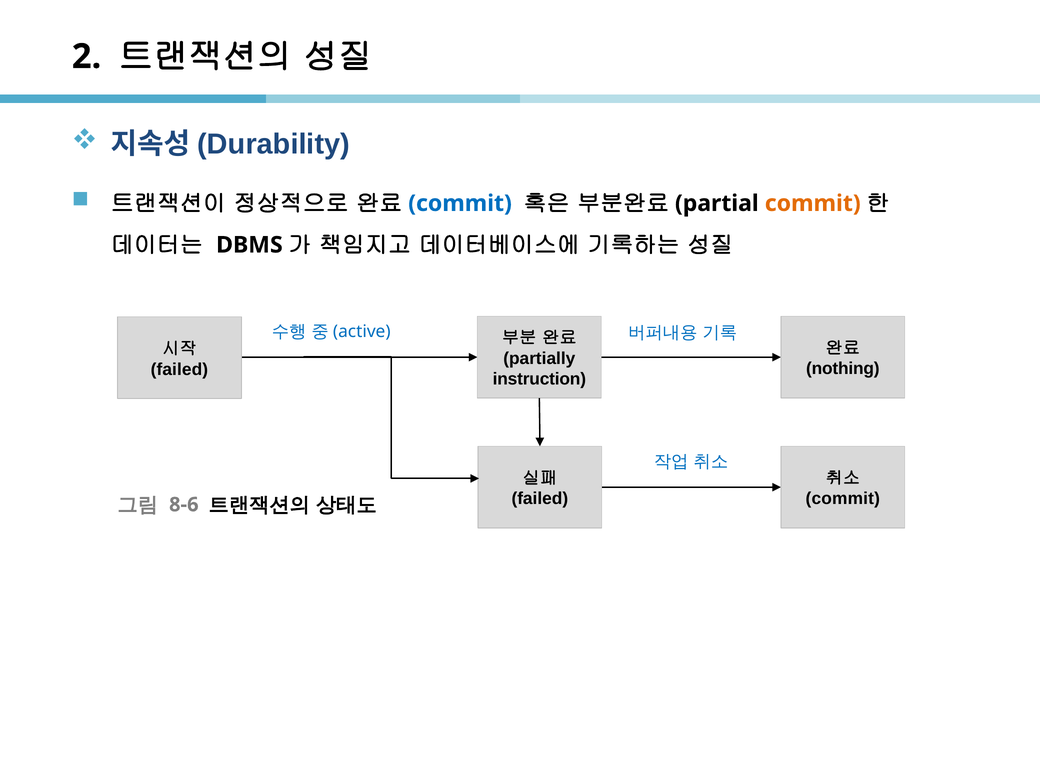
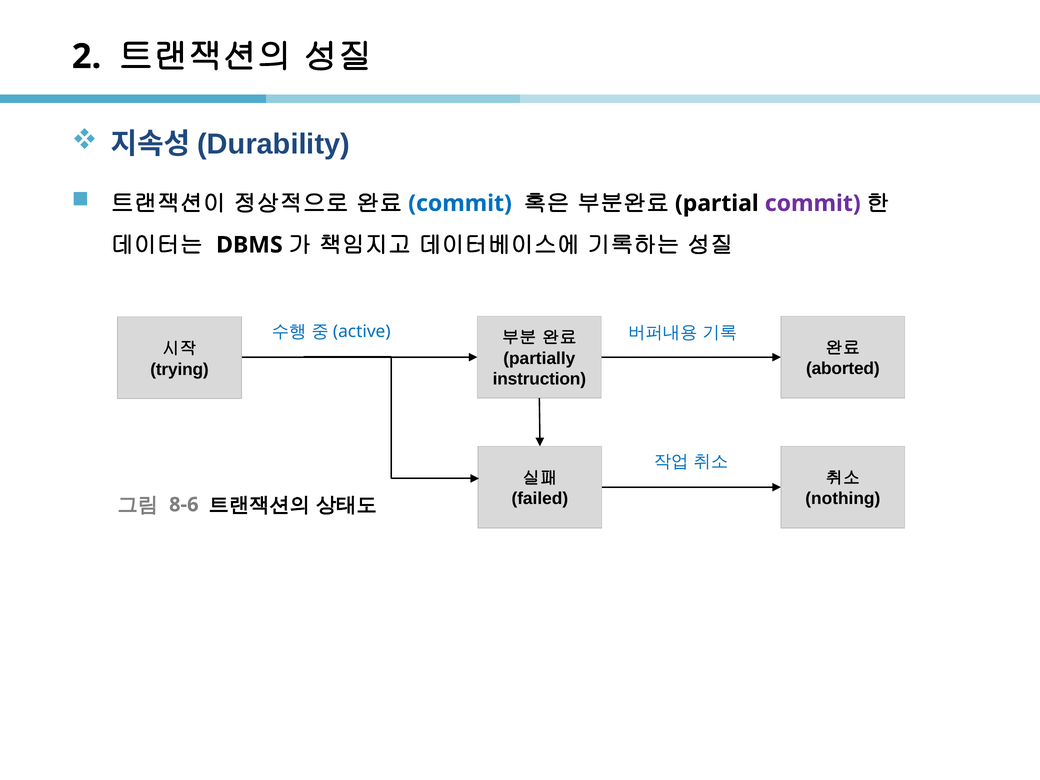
commit at (813, 203) colour: orange -> purple
nothing: nothing -> aborted
failed at (179, 369): failed -> trying
commit at (843, 499): commit -> nothing
